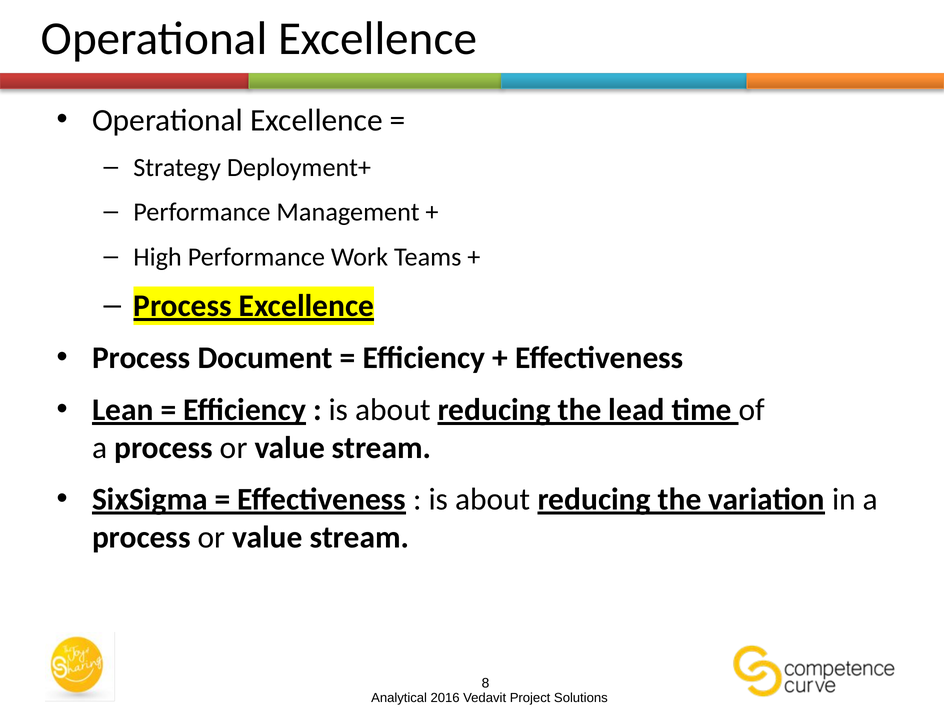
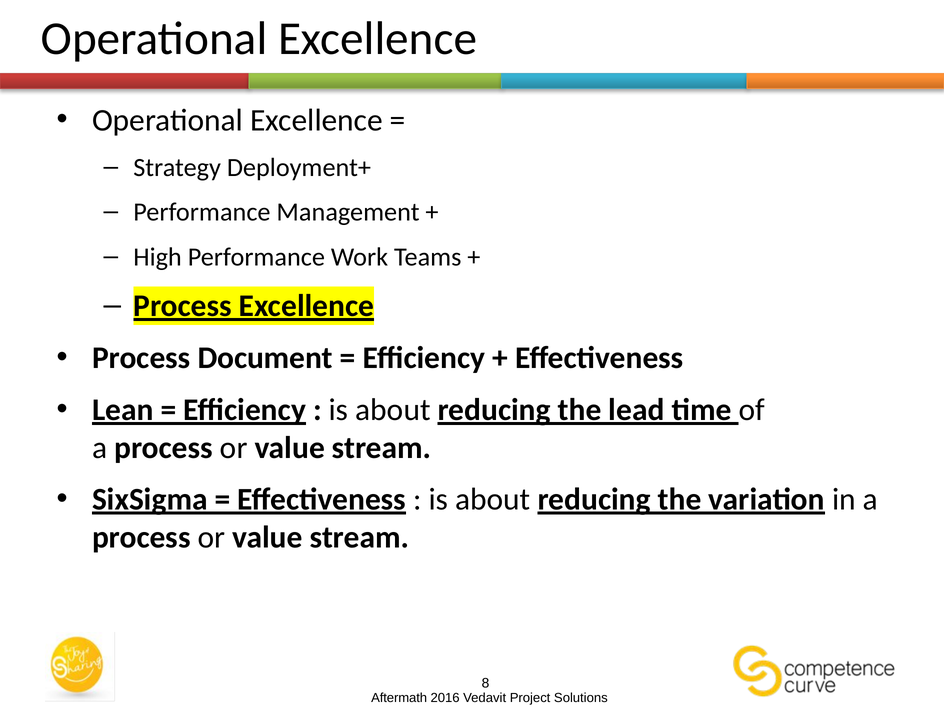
Analytical: Analytical -> Aftermath
